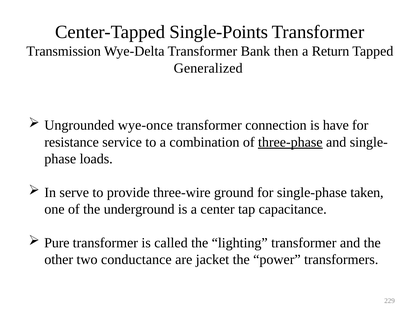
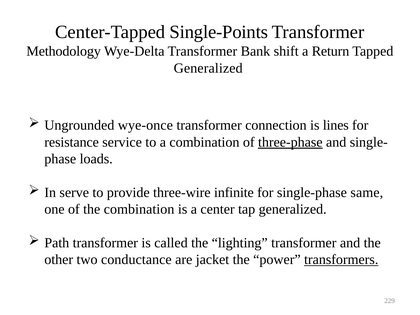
Transmission: Transmission -> Methodology
then: then -> shift
have: have -> lines
ground: ground -> infinite
taken: taken -> same
the underground: underground -> combination
tap capacitance: capacitance -> generalized
Pure: Pure -> Path
transformers underline: none -> present
